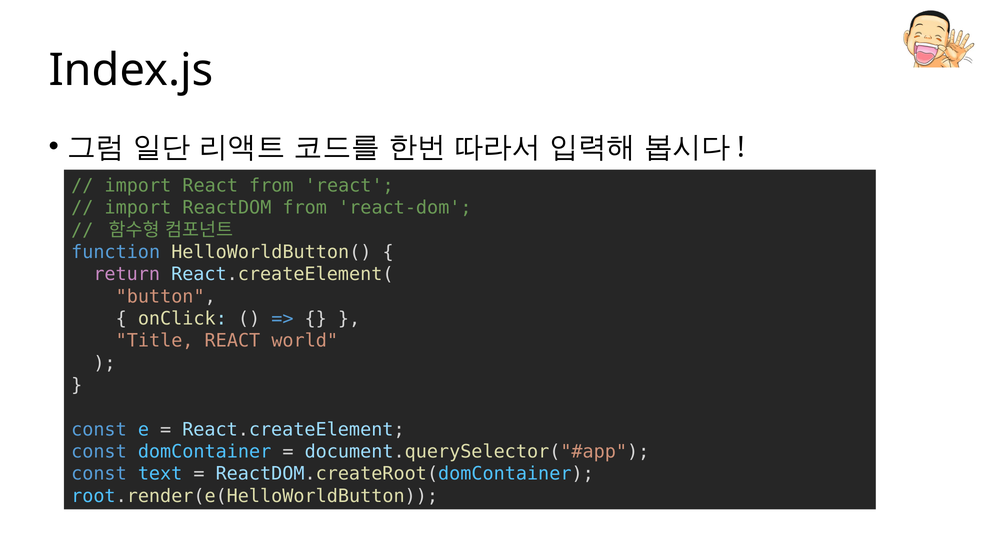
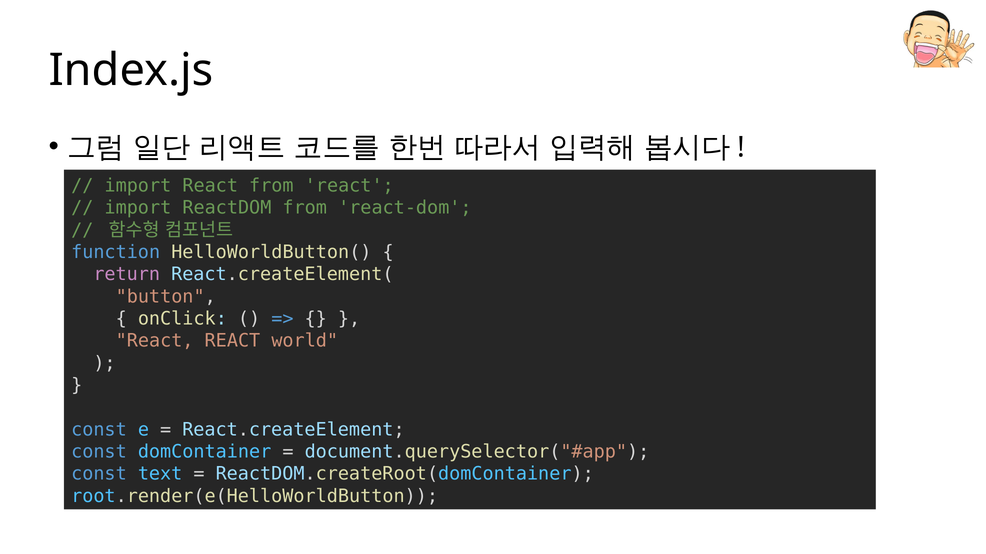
Title at (155, 341): Title -> React
